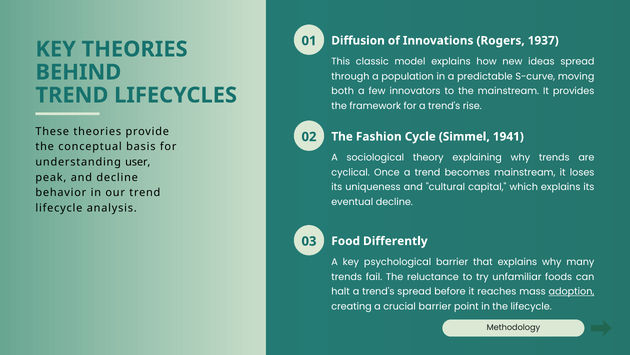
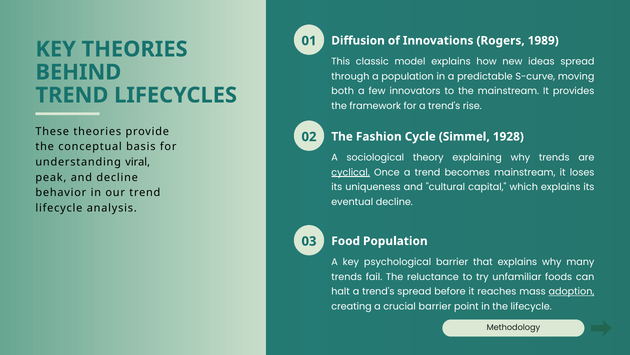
1937: 1937 -> 1989
1941: 1941 -> 1928
user: user -> viral
cyclical underline: none -> present
Food Differently: Differently -> Population
